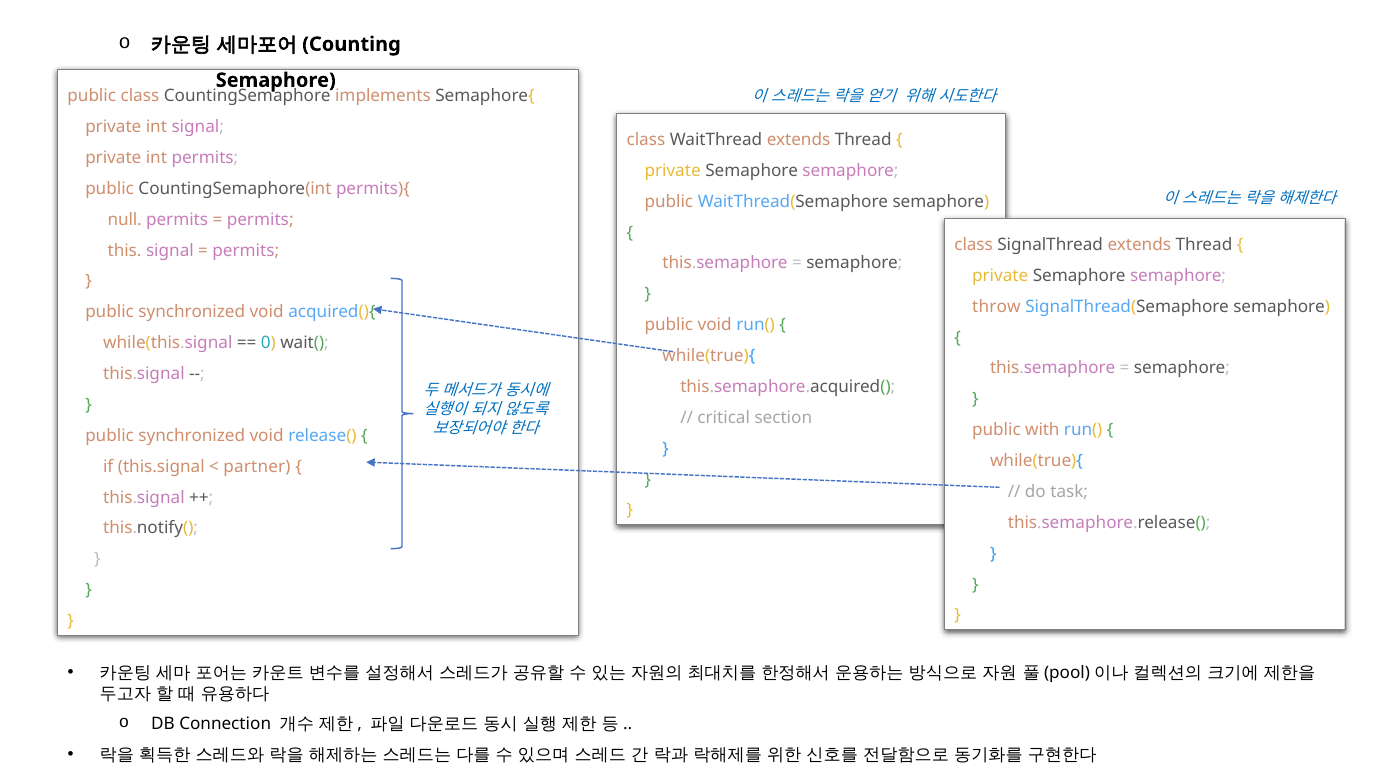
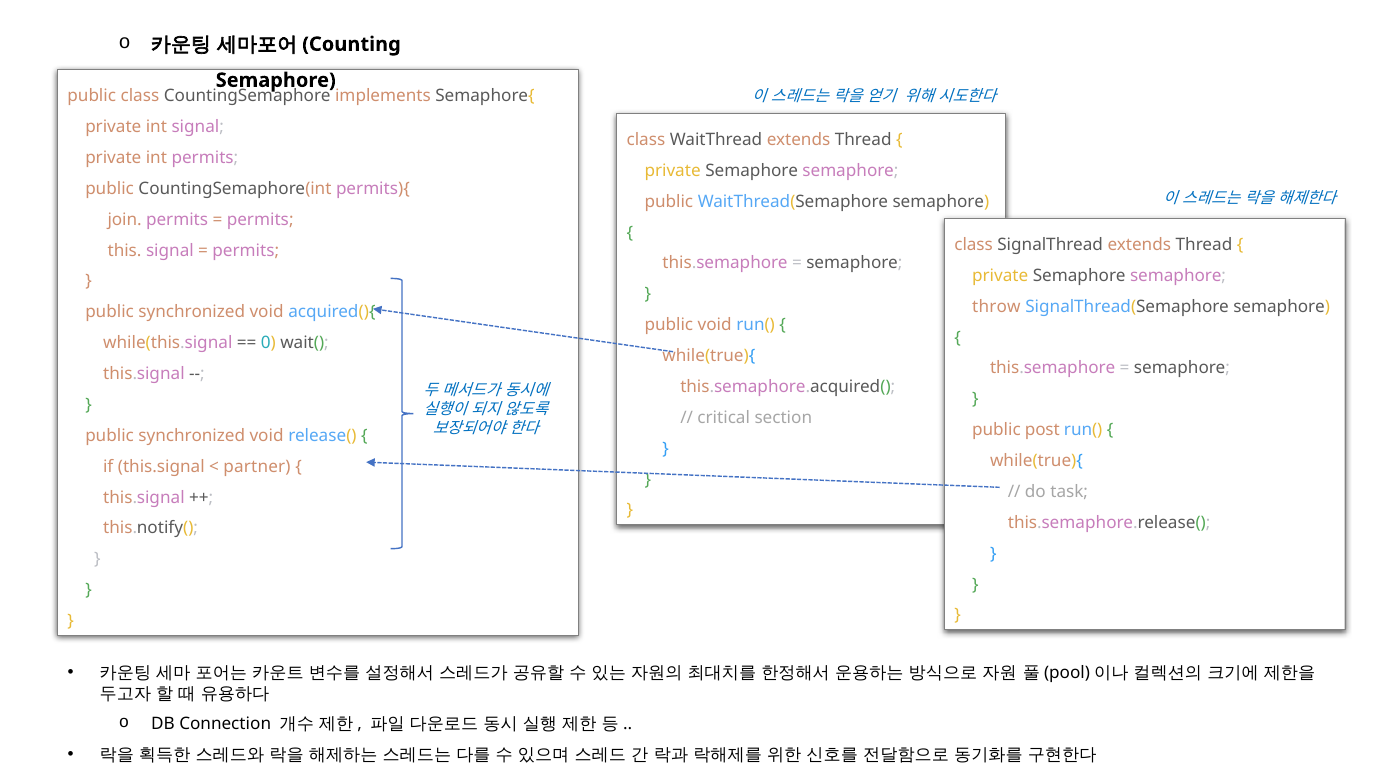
null: null -> join
with: with -> post
